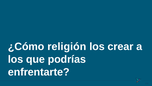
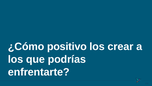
religión: religión -> positivo
